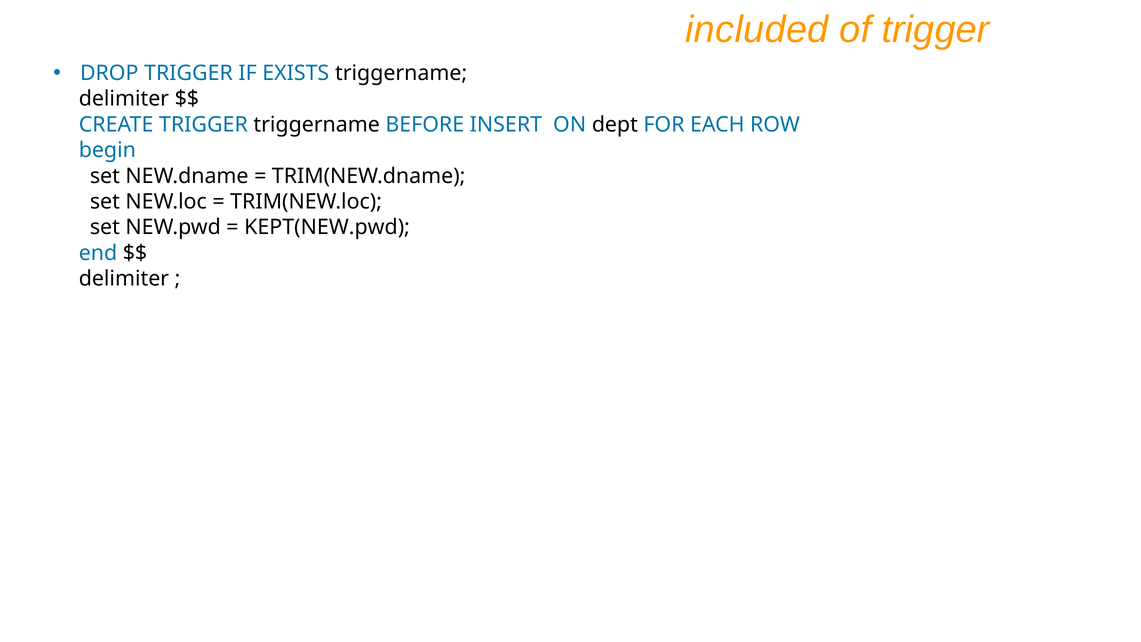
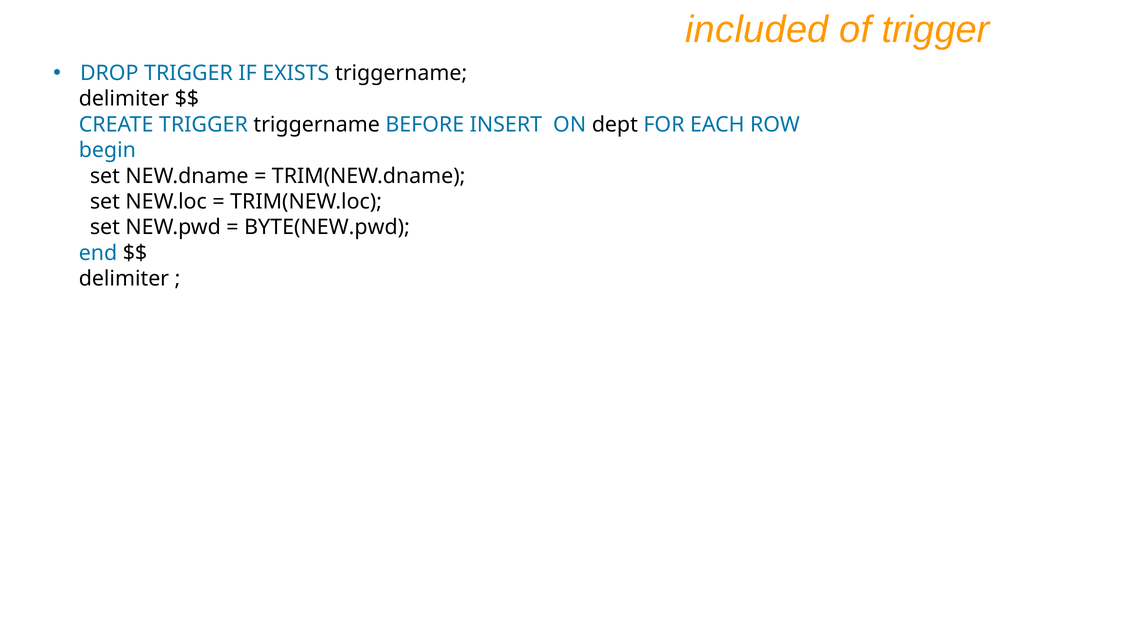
KEPT(NEW.pwd: KEPT(NEW.pwd -> BYTE(NEW.pwd
